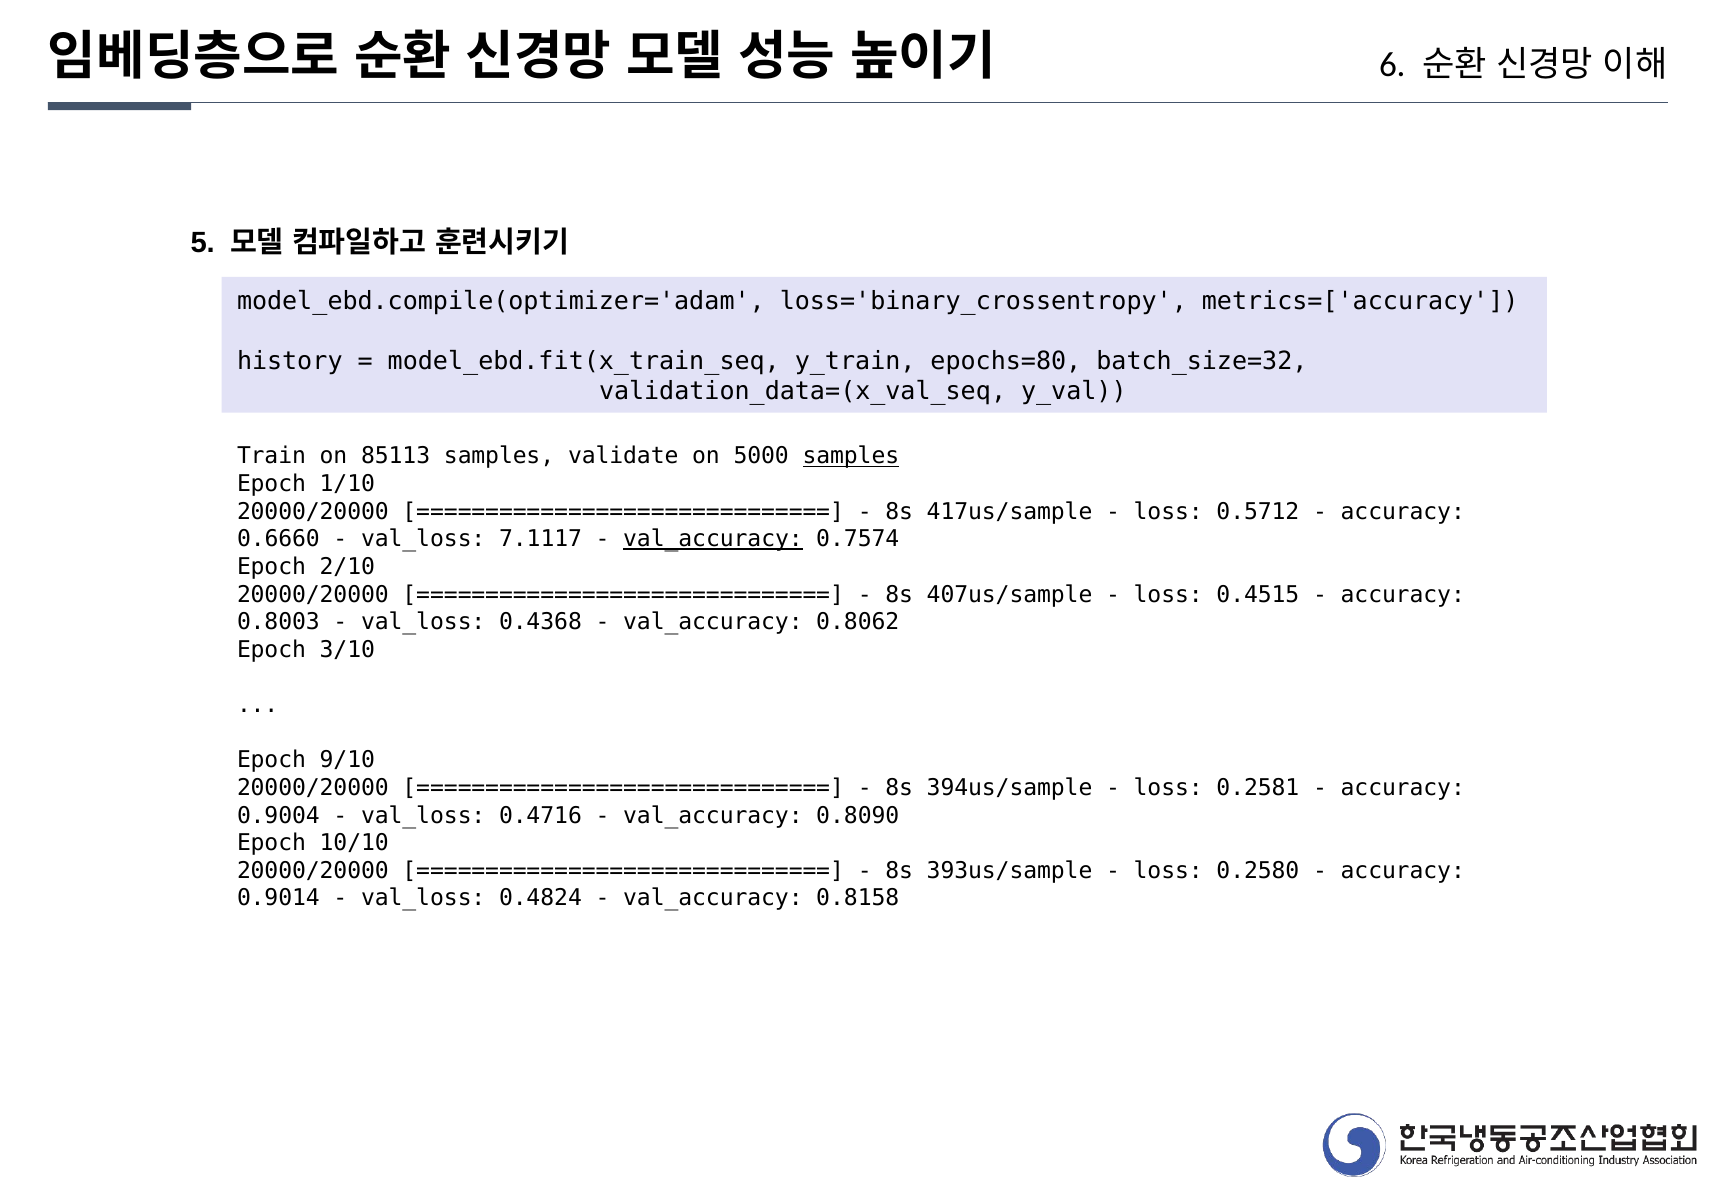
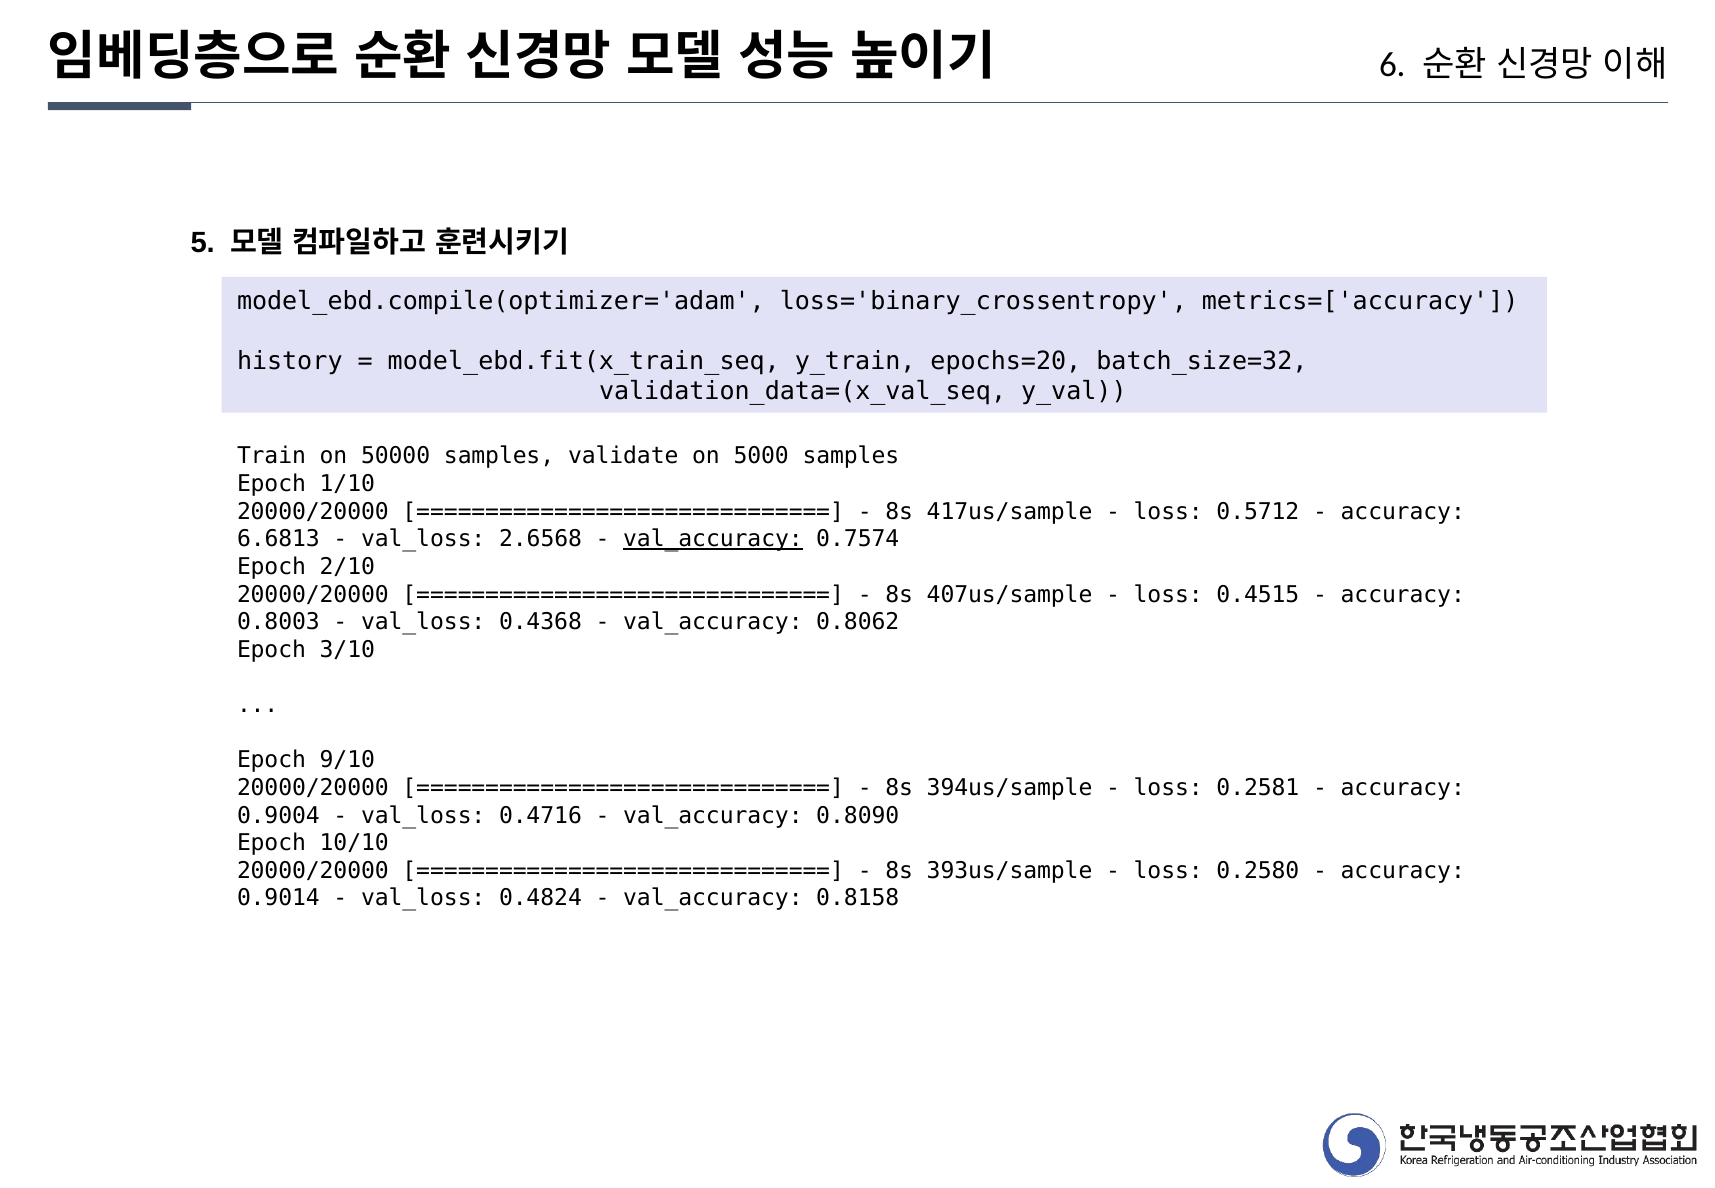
epochs=80: epochs=80 -> epochs=20
85113: 85113 -> 50000
samples at (851, 456) underline: present -> none
0.6660: 0.6660 -> 6.6813
7.1117: 7.1117 -> 2.6568
